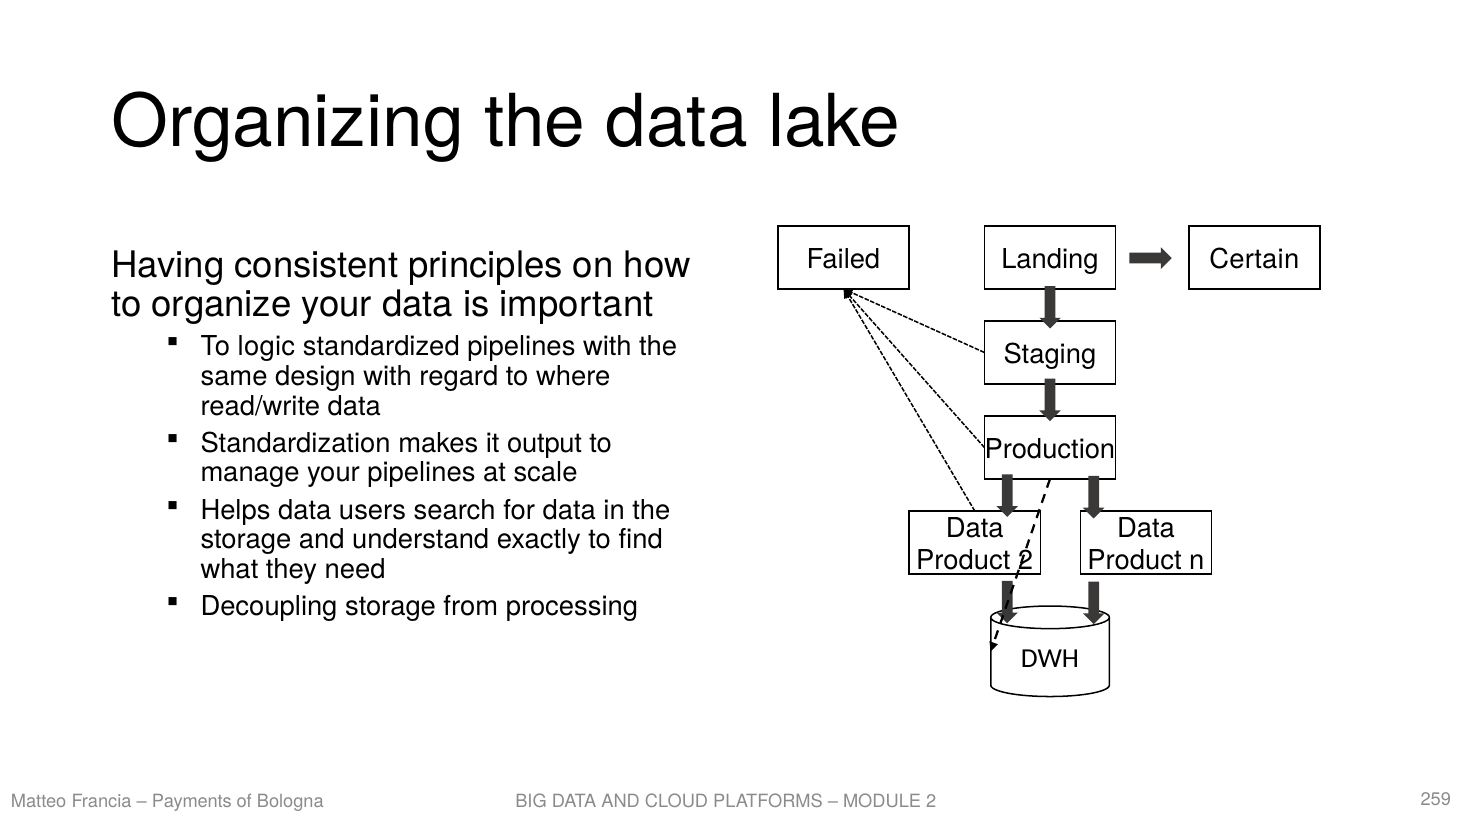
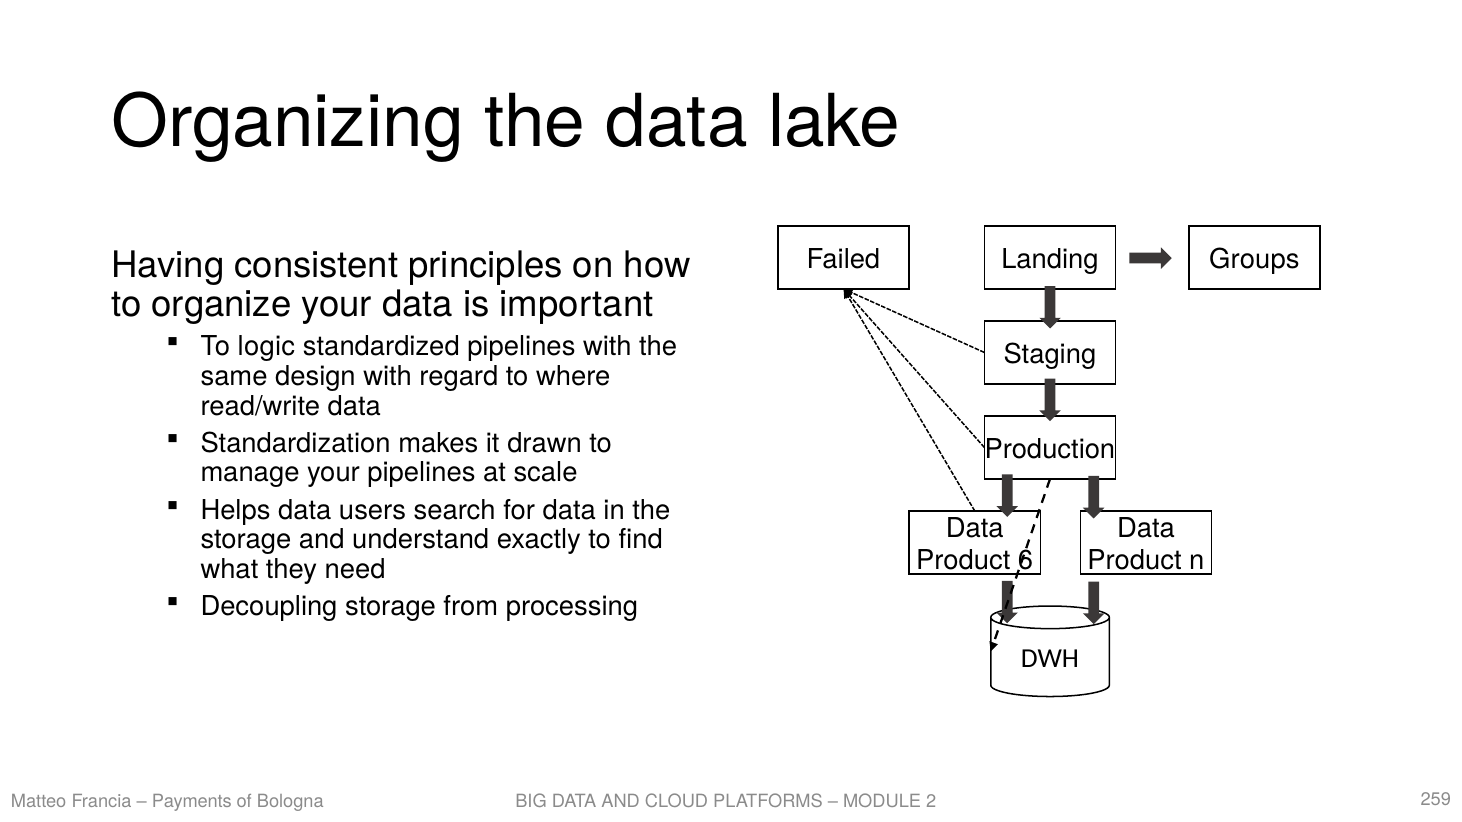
Certain: Certain -> Groups
output: output -> drawn
Product 2: 2 -> 6
